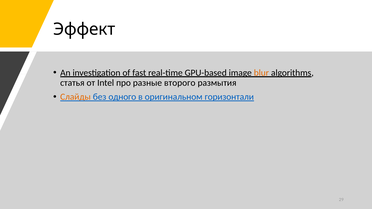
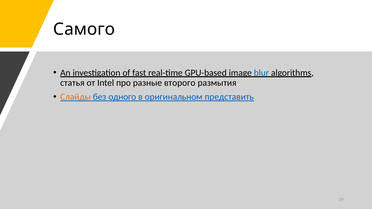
Эффект: Эффект -> Самого
blur colour: orange -> blue
горизонтали: горизонтали -> представить
